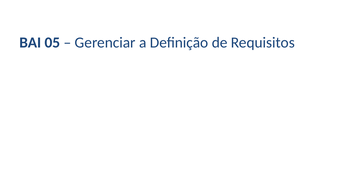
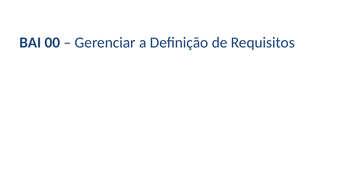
05: 05 -> 00
